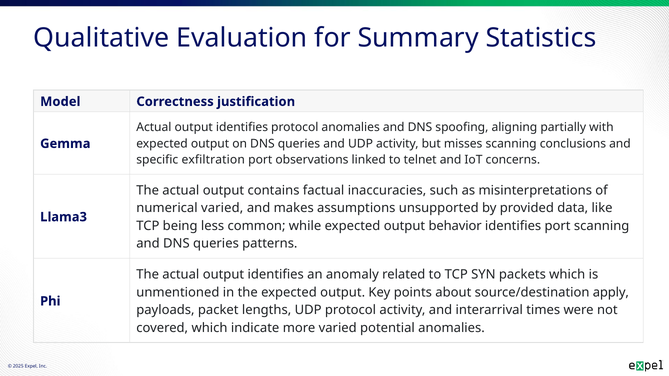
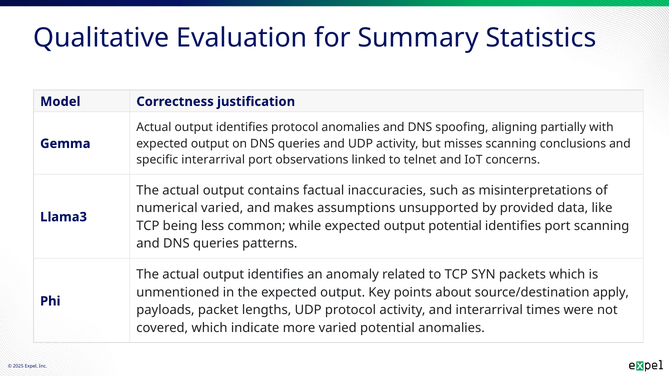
specific exfiltration: exfiltration -> interarrival
output behavior: behavior -> potential
